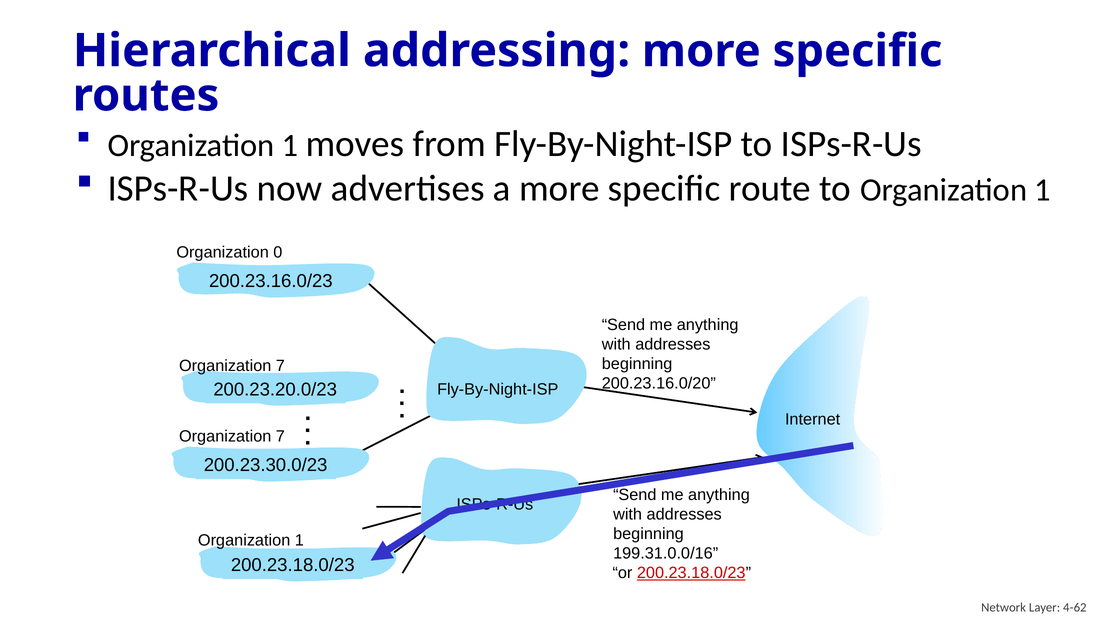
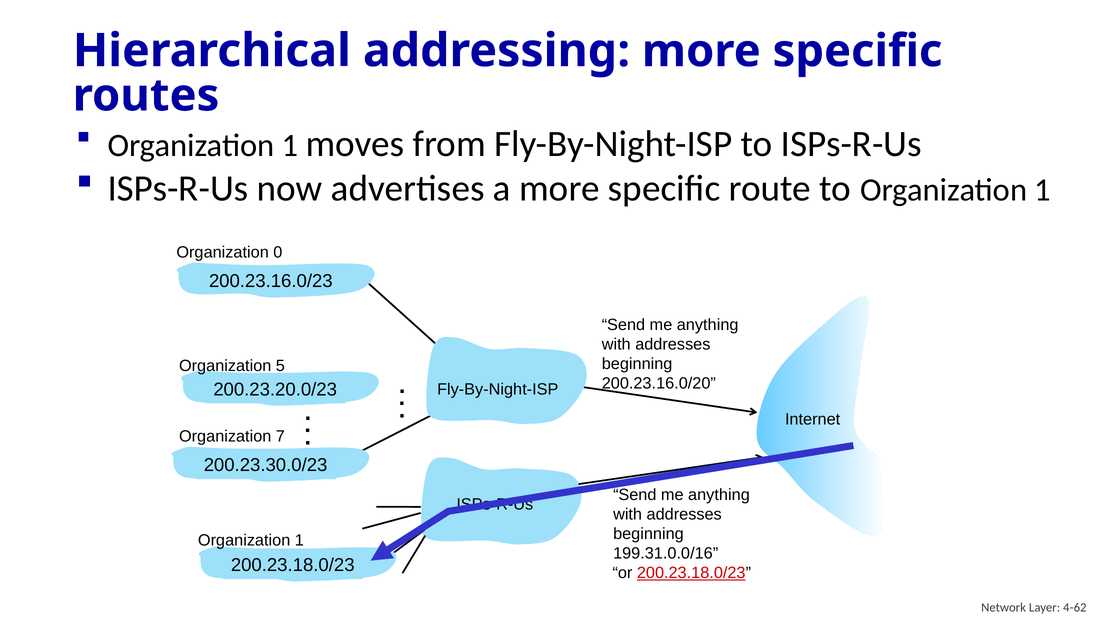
7 at (280, 366): 7 -> 5
